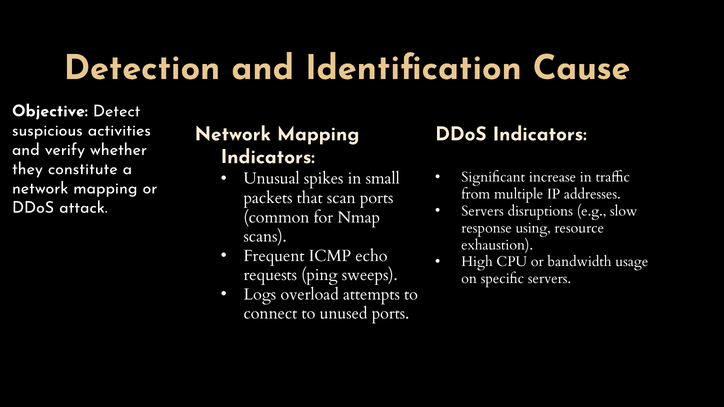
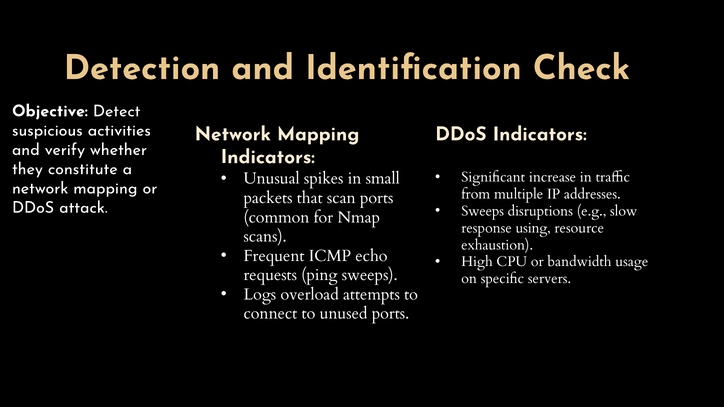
Cause: Cause -> Check
Servers at (483, 211): Servers -> Sweeps
